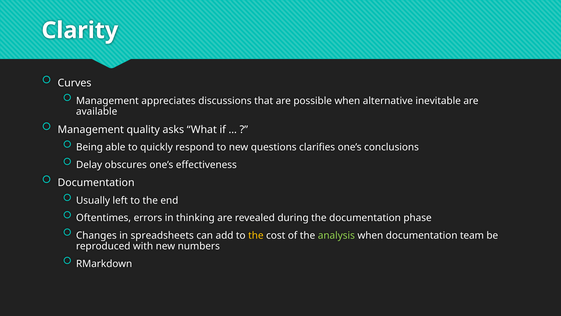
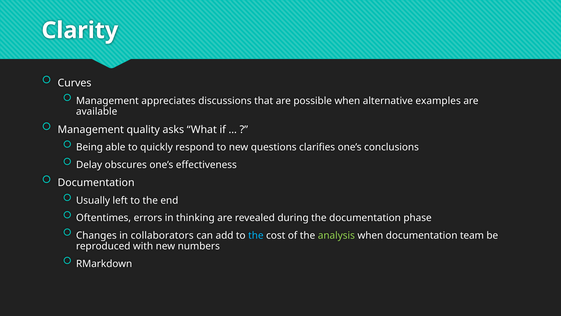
inevitable: inevitable -> examples
spreadsheets: spreadsheets -> collaborators
the at (256, 235) colour: yellow -> light blue
